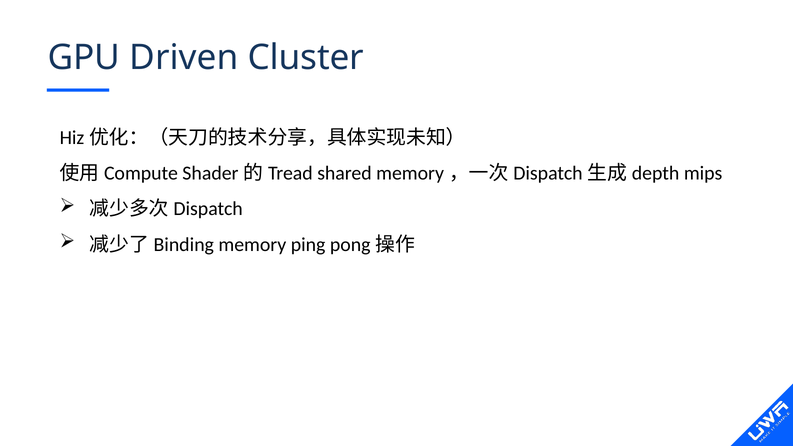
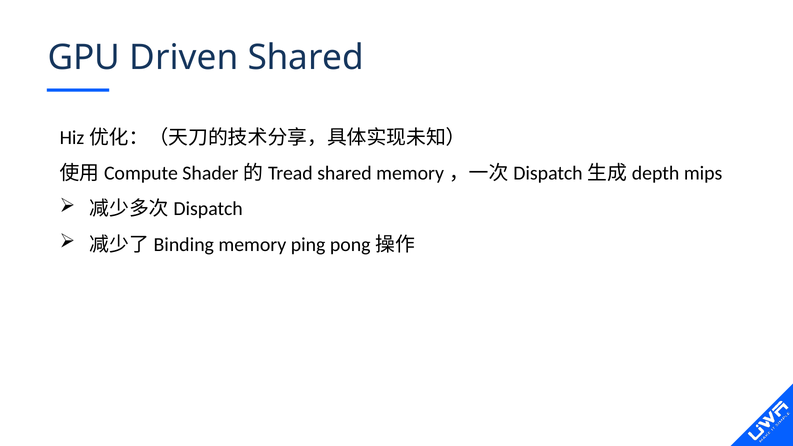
Driven Cluster: Cluster -> Shared
